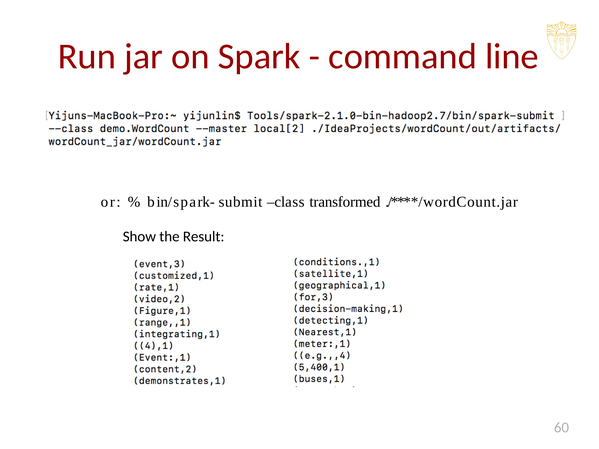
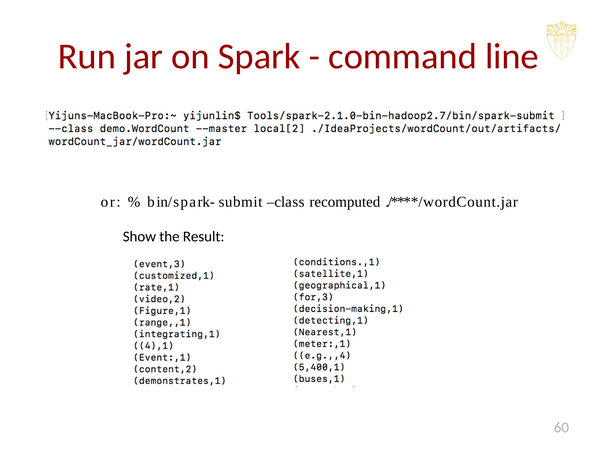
transformed: transformed -> recomputed
